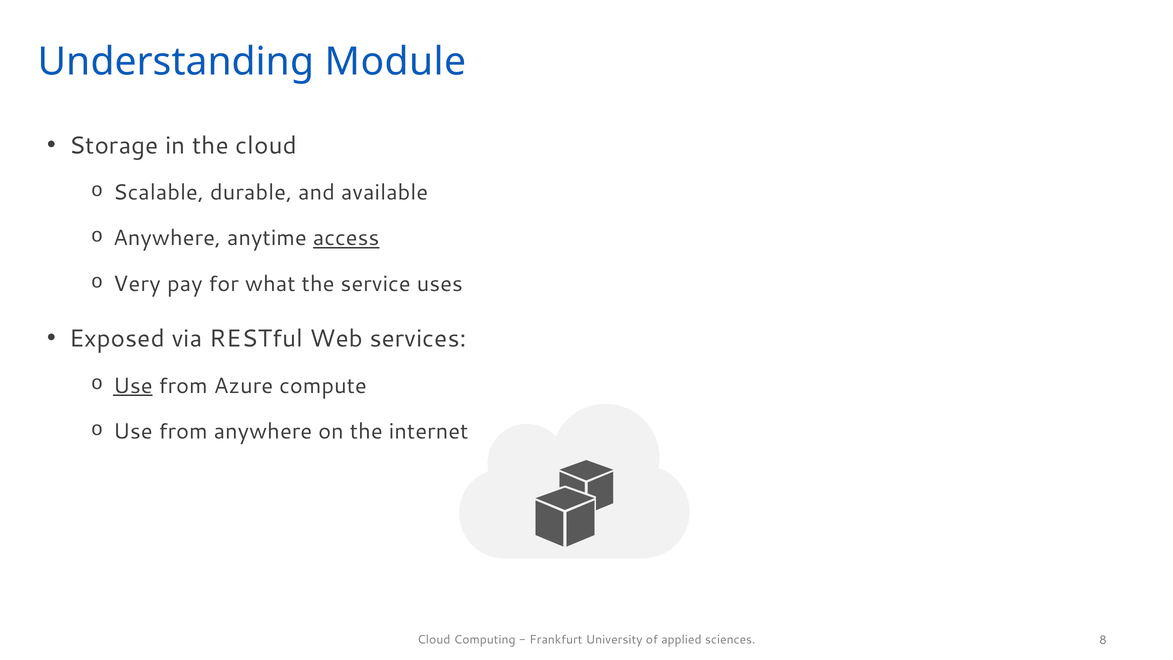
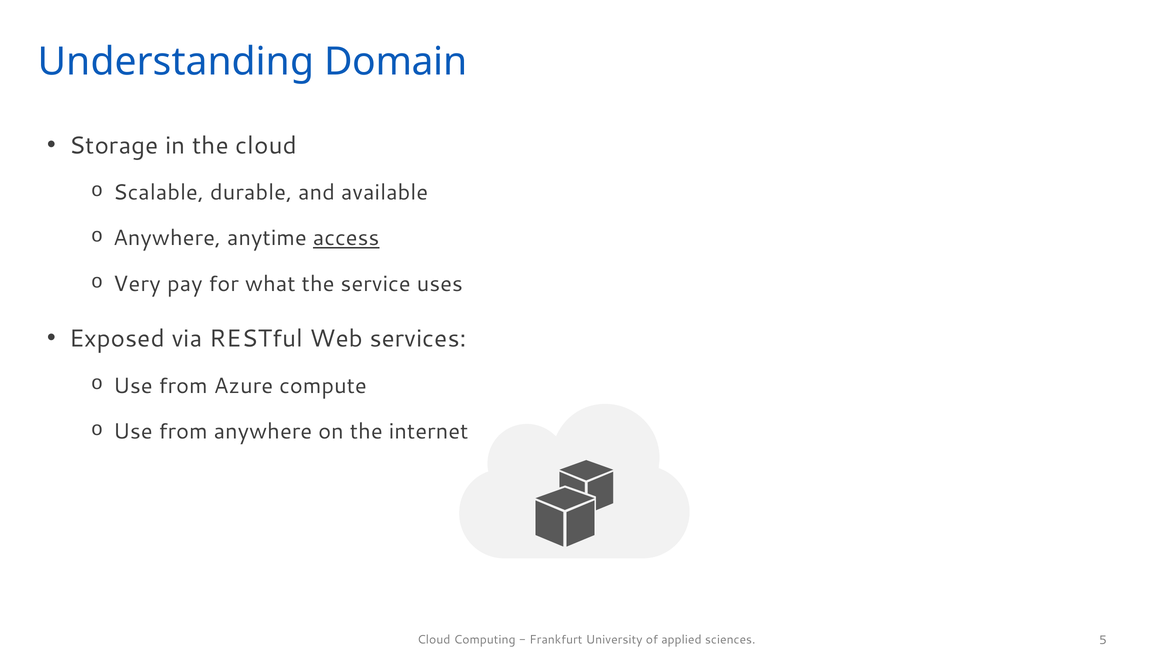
Module: Module -> Domain
Use at (133, 386) underline: present -> none
8: 8 -> 5
